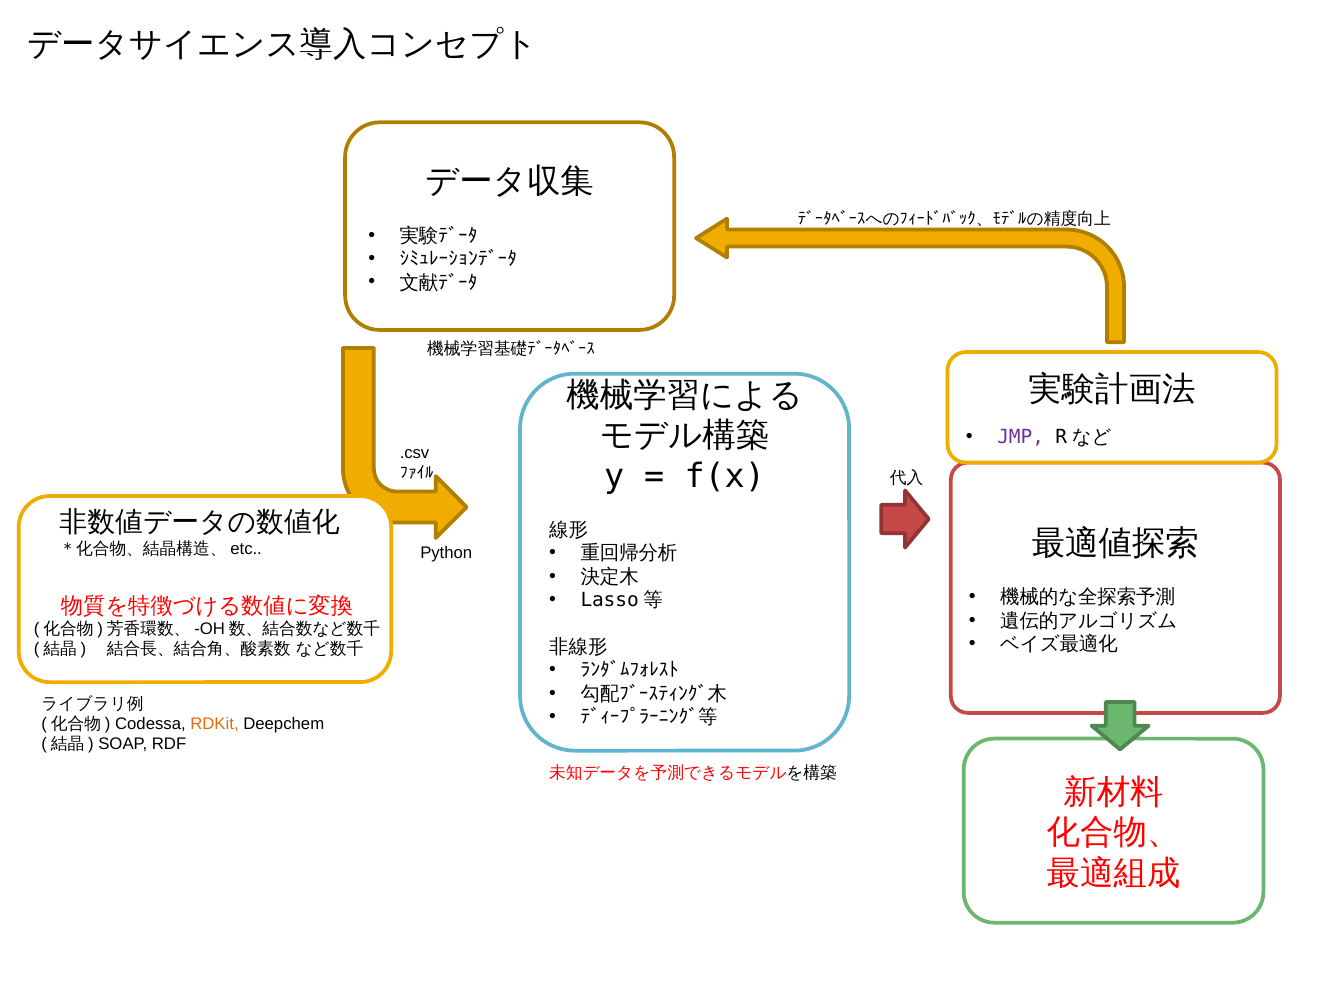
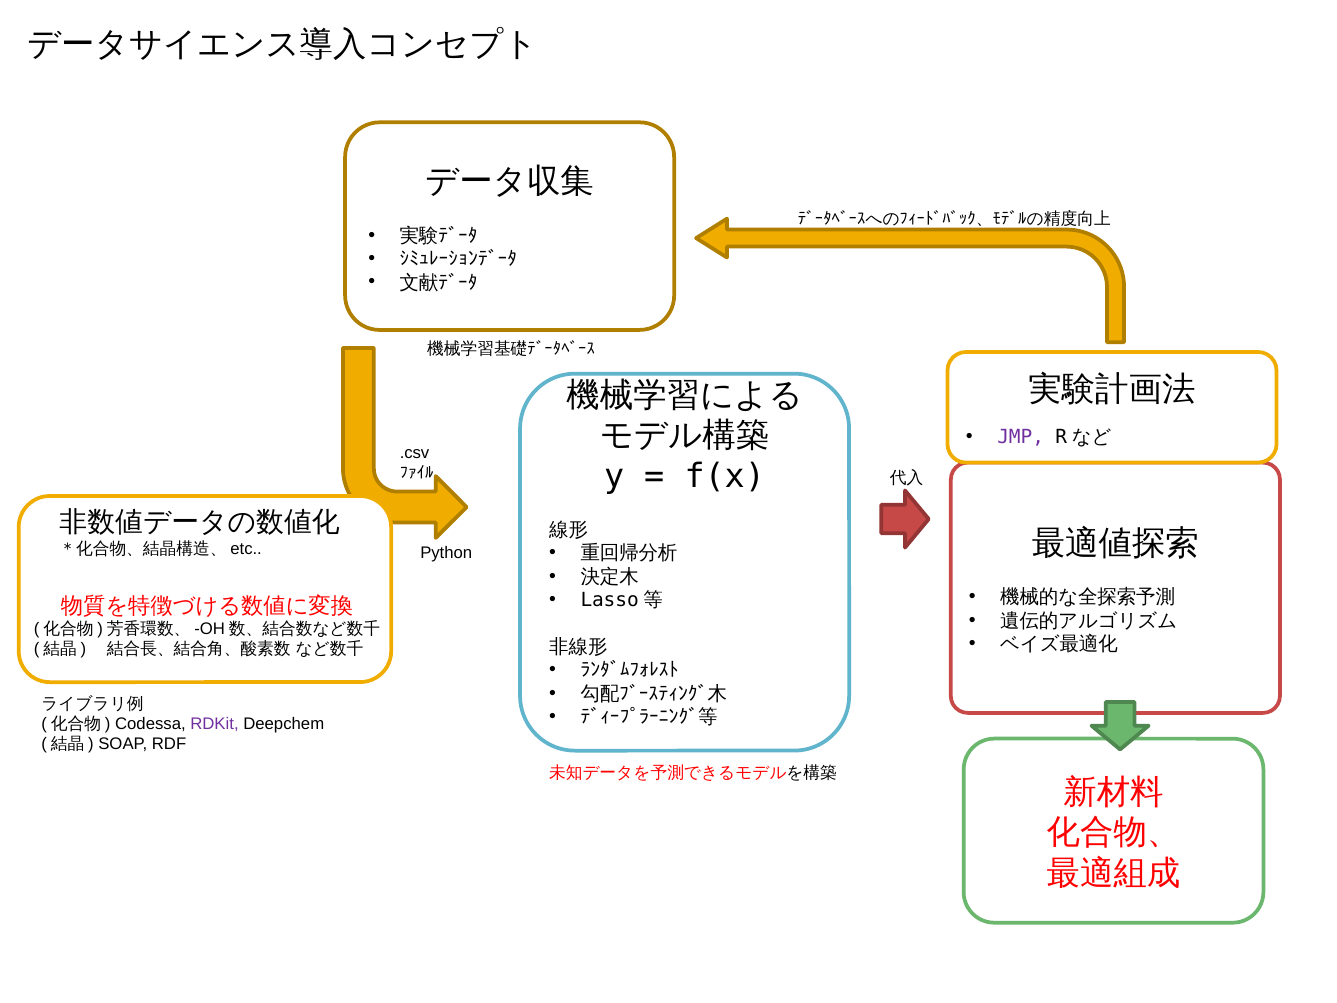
RDKit colour: orange -> purple
